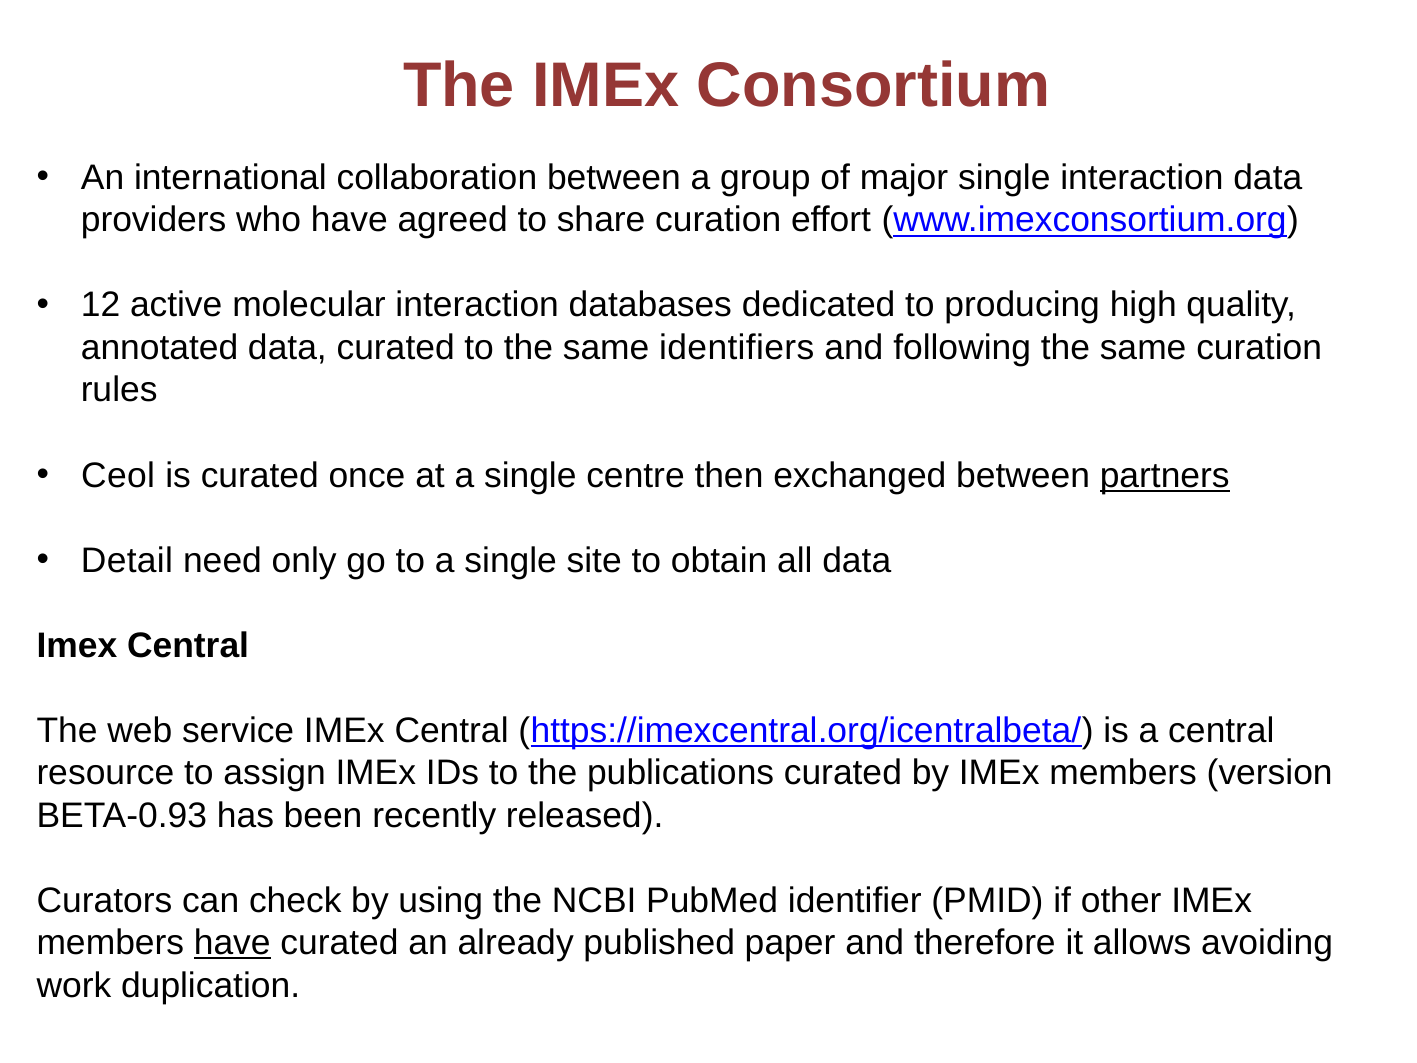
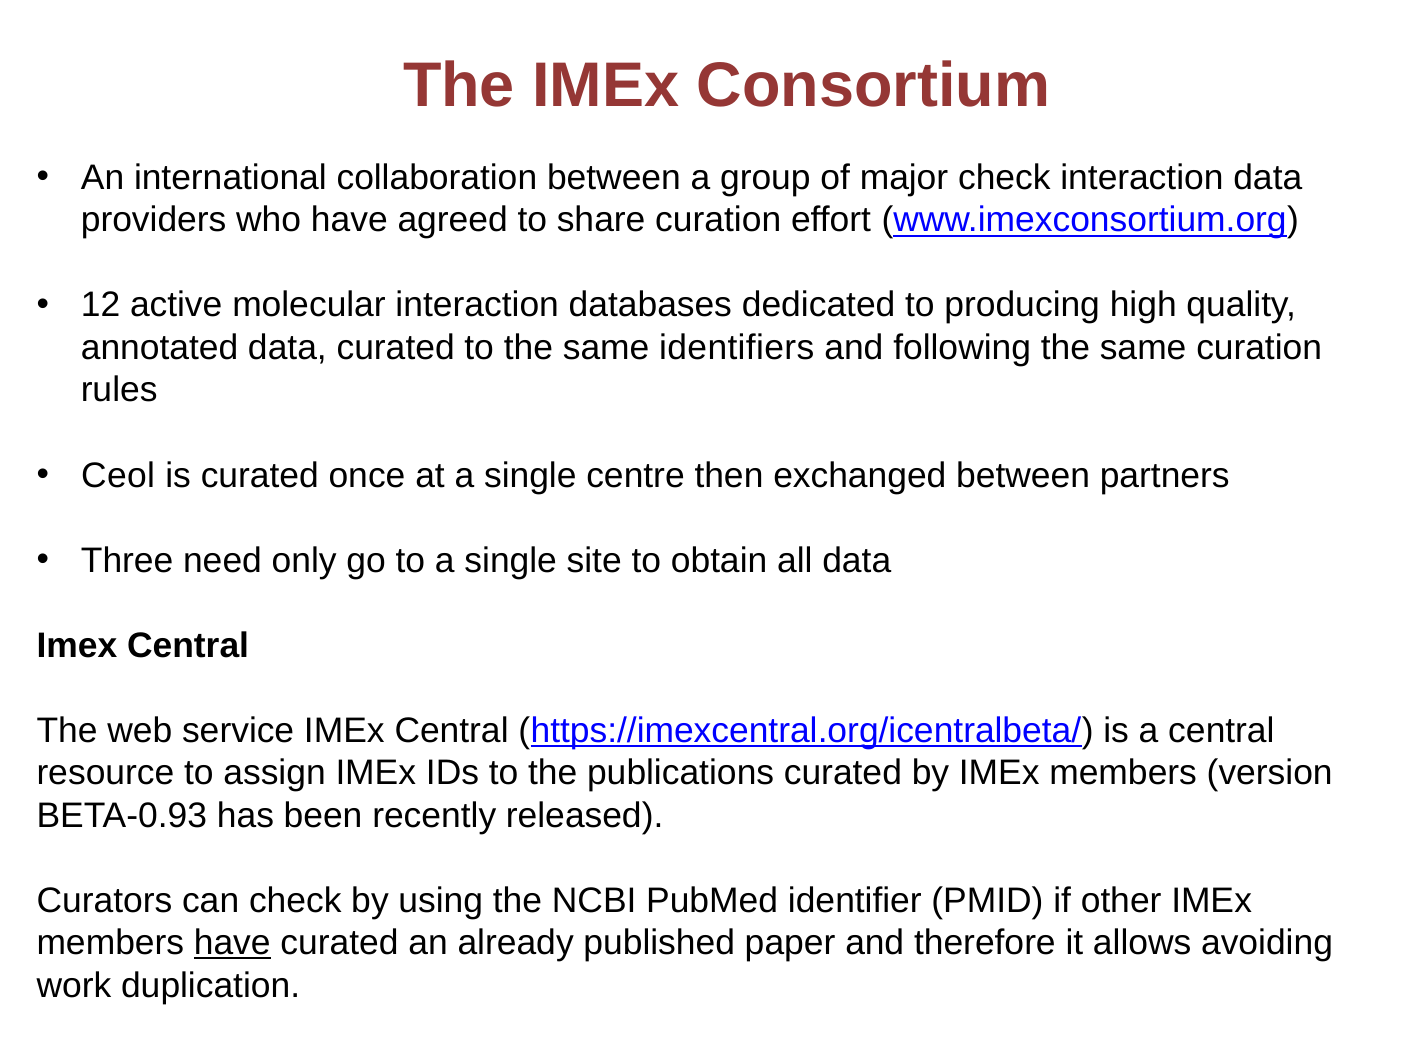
major single: single -> check
partners underline: present -> none
Detail: Detail -> Three
